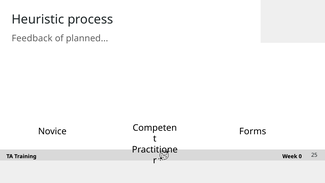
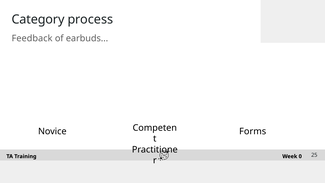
Heuristic: Heuristic -> Category
planned: planned -> earbuds
